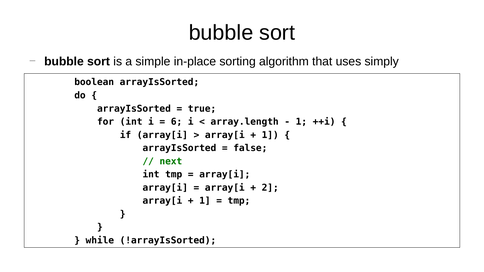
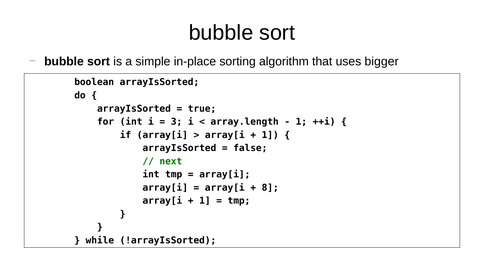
simply: simply -> bigger
6: 6 -> 3
2: 2 -> 8
